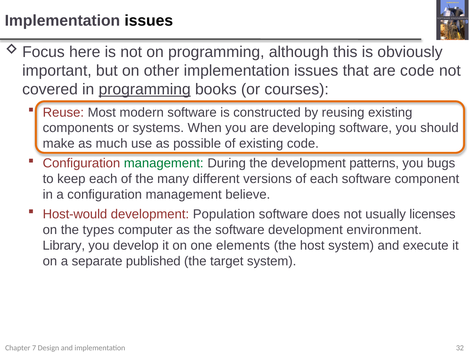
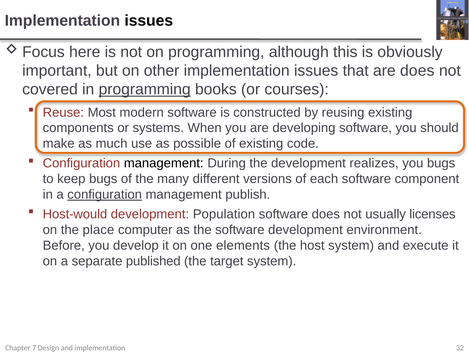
are code: code -> does
management at (164, 163) colour: green -> black
patterns: patterns -> realizes
keep each: each -> bugs
configuration at (105, 194) underline: none -> present
believe: believe -> publish
types: types -> place
Library: Library -> Before
